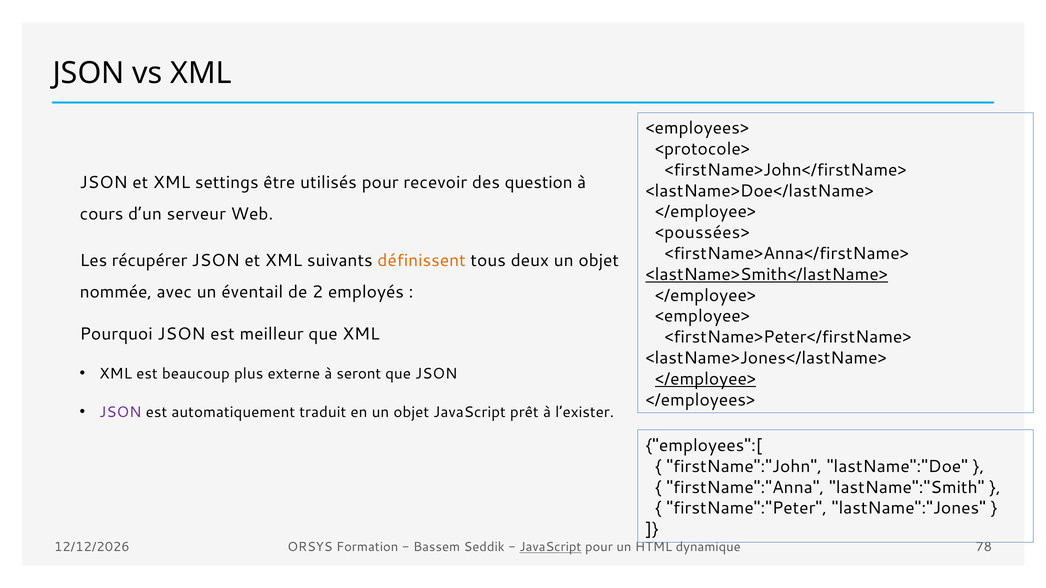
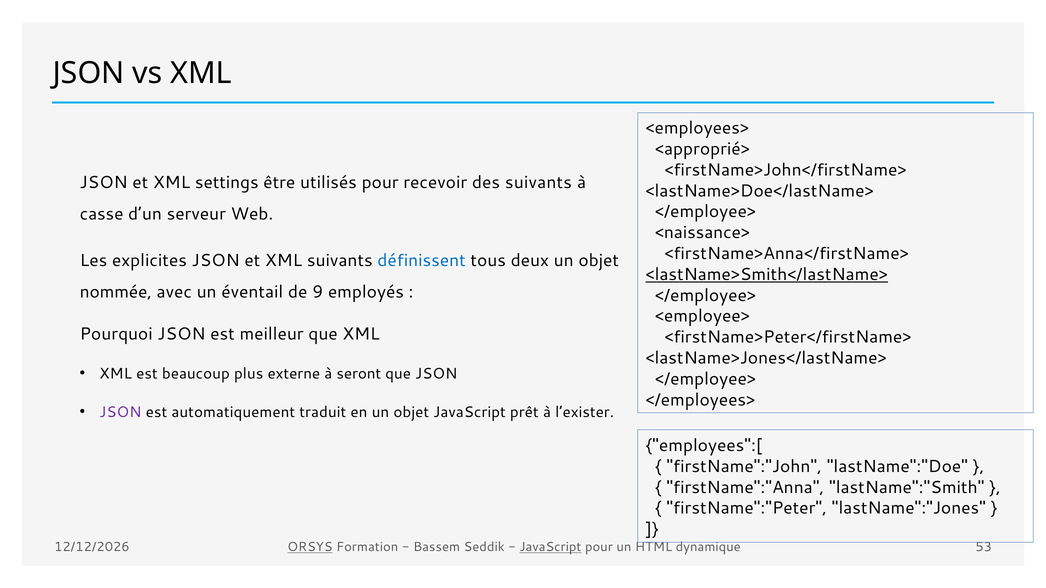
<protocole>: <protocole> -> <approprié>
des question: question -> suivants
cours: cours -> casse
<poussées>: <poussées> -> <naissance>
récupérer: récupérer -> explicites
définissent colour: orange -> blue
2: 2 -> 9
</employee> at (705, 379) underline: present -> none
ORSYS underline: none -> present
78: 78 -> 53
